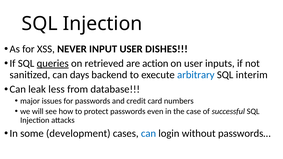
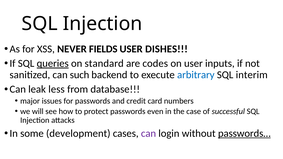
INPUT: INPUT -> FIELDS
retrieved: retrieved -> standard
action: action -> codes
days: days -> such
can at (148, 133) colour: blue -> purple
passwords… underline: none -> present
